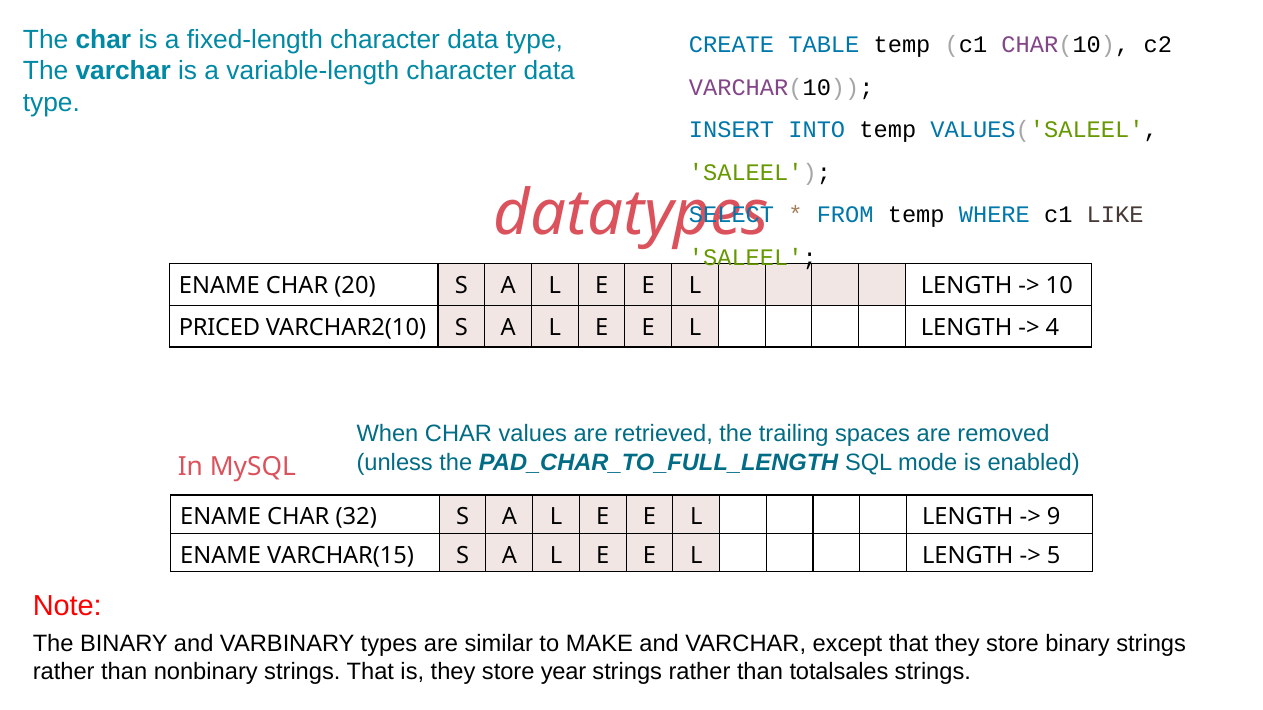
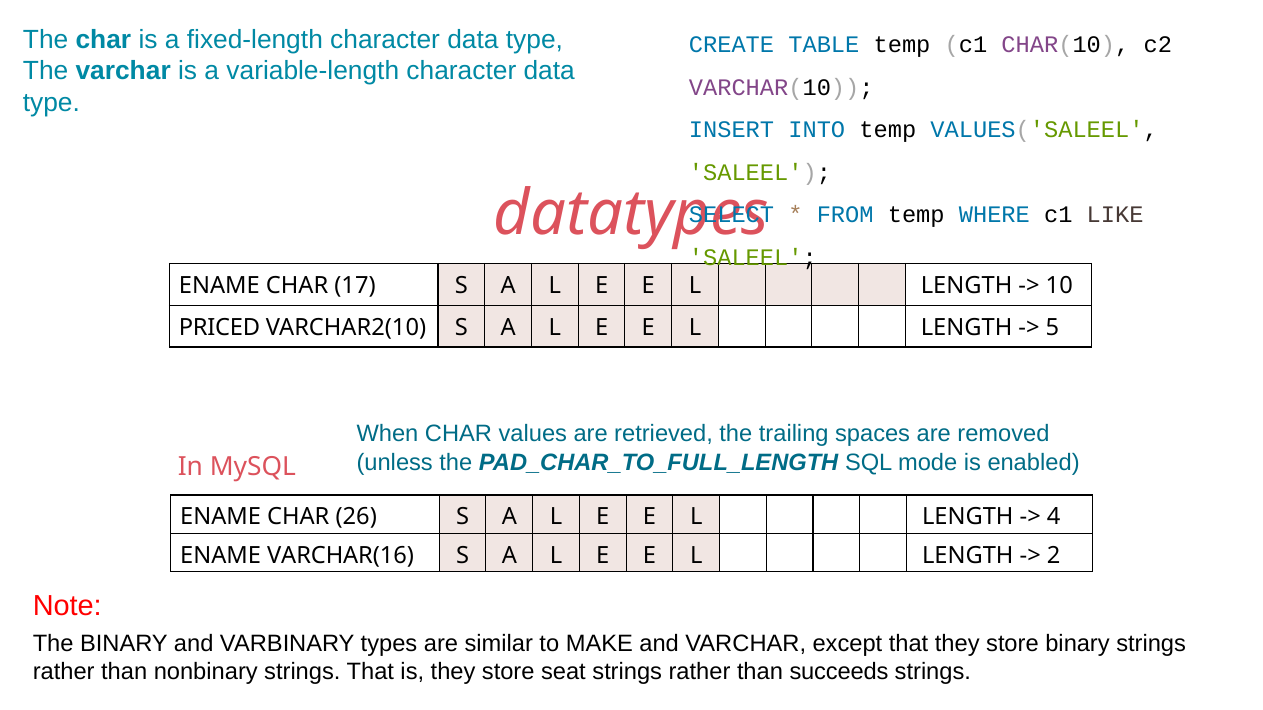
20: 20 -> 17
4: 4 -> 5
32: 32 -> 26
9: 9 -> 4
VARCHAR(15: VARCHAR(15 -> VARCHAR(16
5: 5 -> 2
year: year -> seat
totalsales: totalsales -> succeeds
